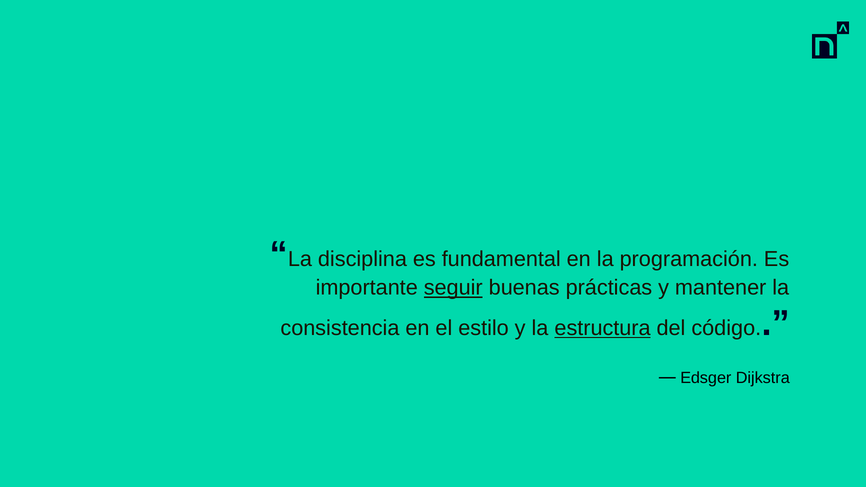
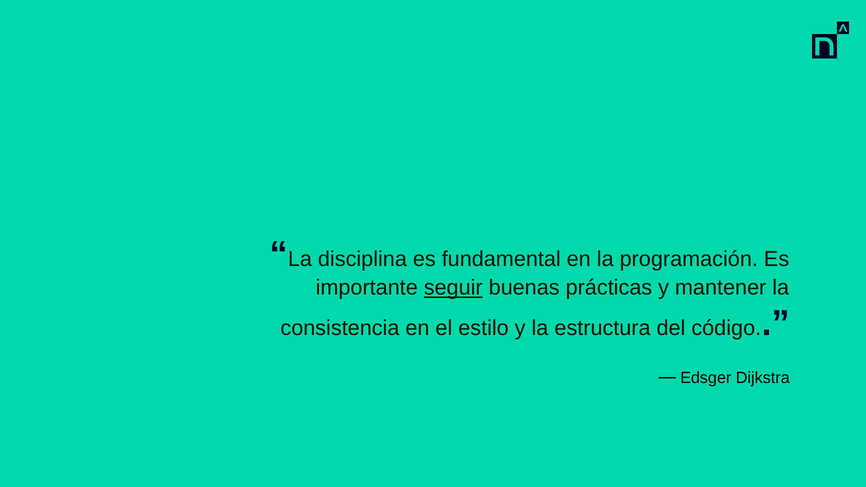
estructura underline: present -> none
